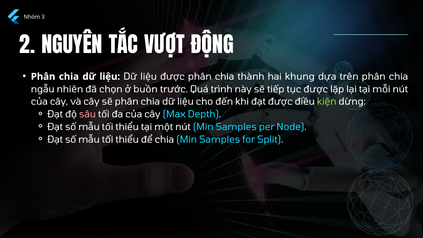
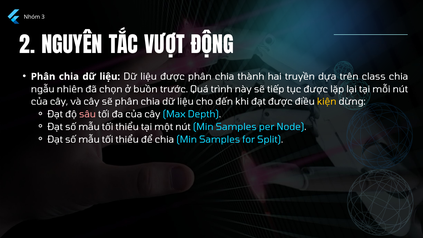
khung: khung -> truyền
trên phân: phân -> class
kiện colour: light green -> yellow
